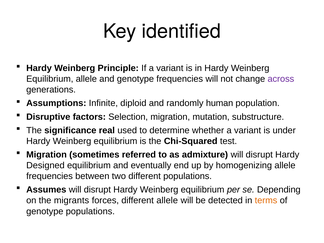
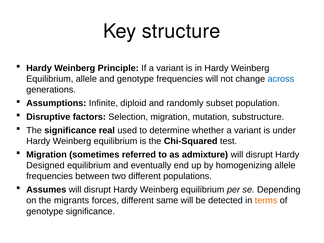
identified: identified -> structure
across colour: purple -> blue
human: human -> subset
different allele: allele -> same
genotype populations: populations -> significance
